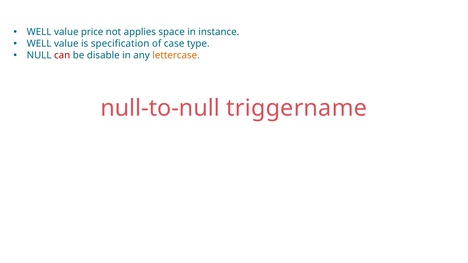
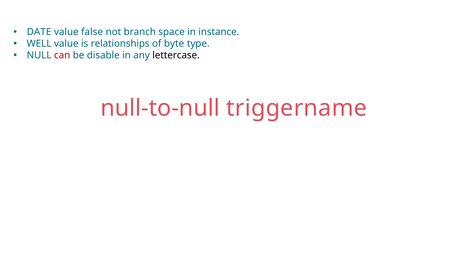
WELL at (39, 32): WELL -> DATE
price: price -> false
applies: applies -> branch
specification: specification -> relationships
case: case -> byte
lettercase colour: orange -> black
